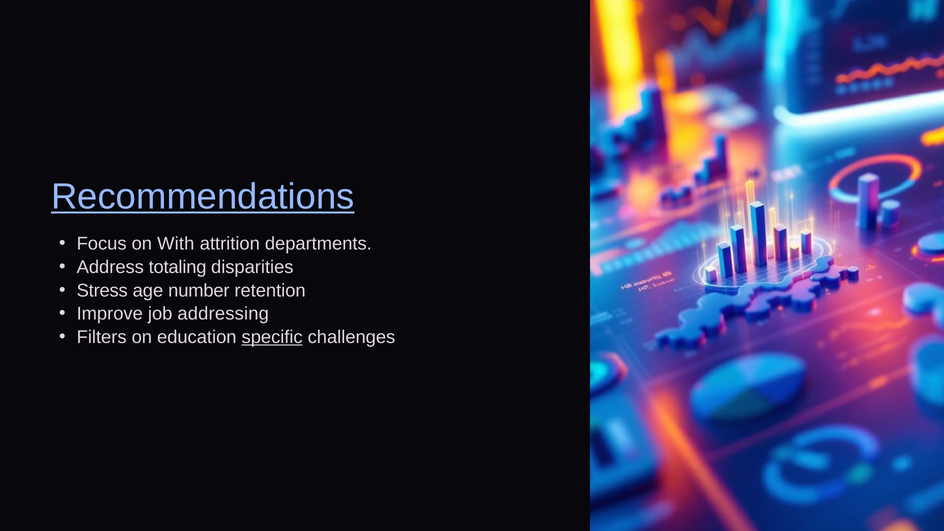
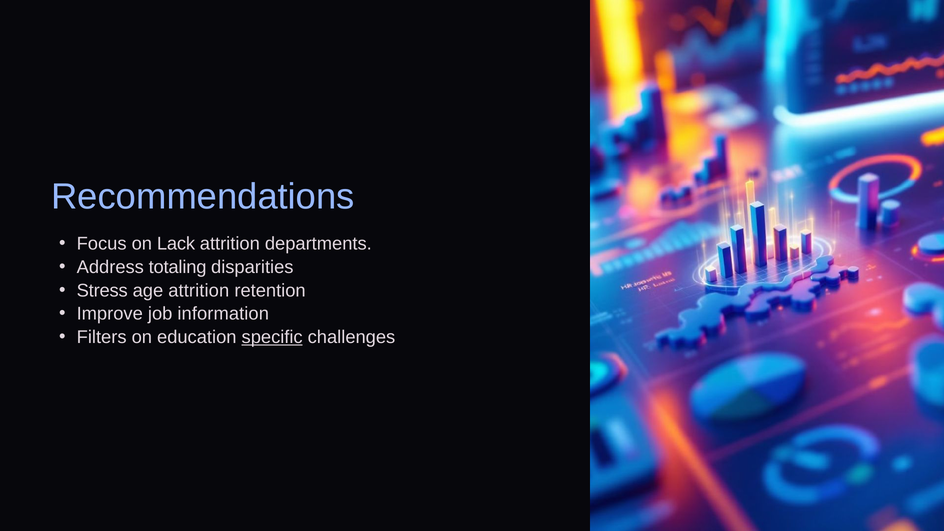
Recommendations underline: present -> none
With: With -> Lack
age number: number -> attrition
addressing: addressing -> information
